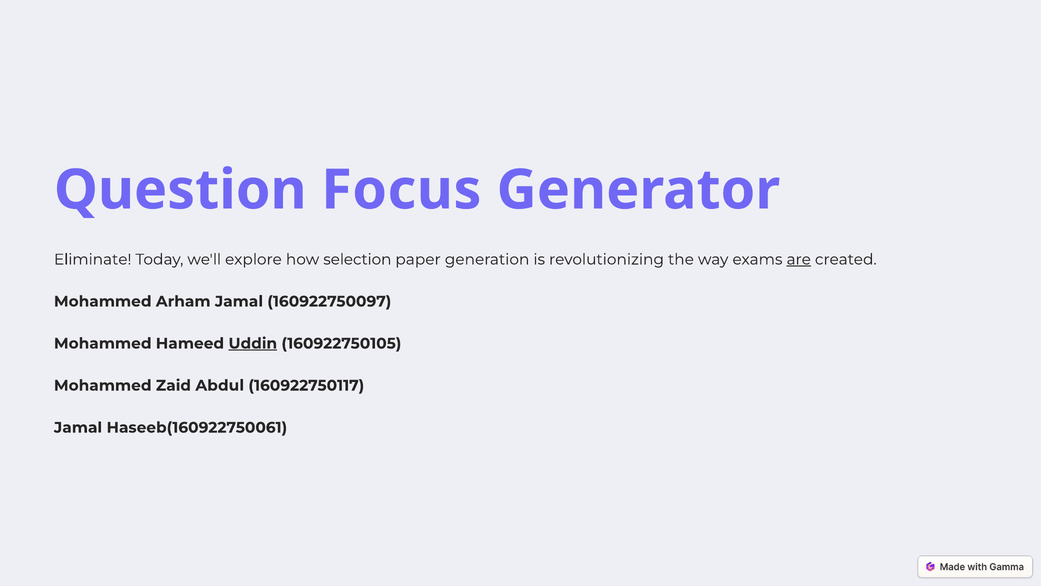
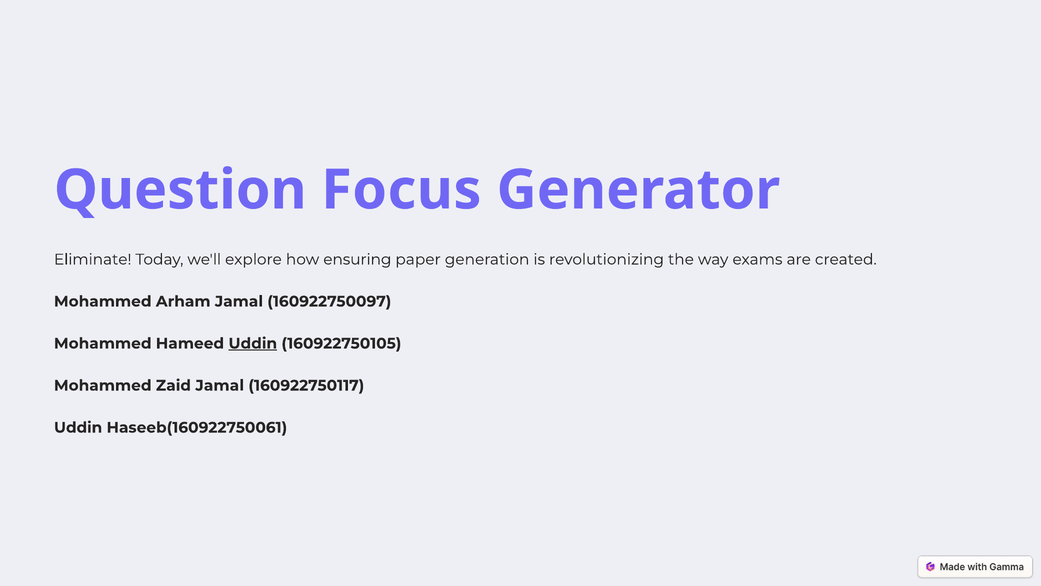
selection: selection -> ensuring
are underline: present -> none
Zaid Abdul: Abdul -> Jamal
Jamal at (78, 427): Jamal -> Uddin
